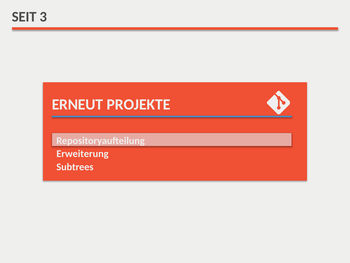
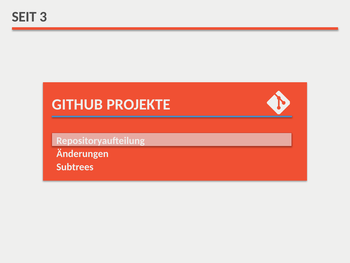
ERNEUT: ERNEUT -> GITHUB
Erweiterung: Erweiterung -> Änderungen
